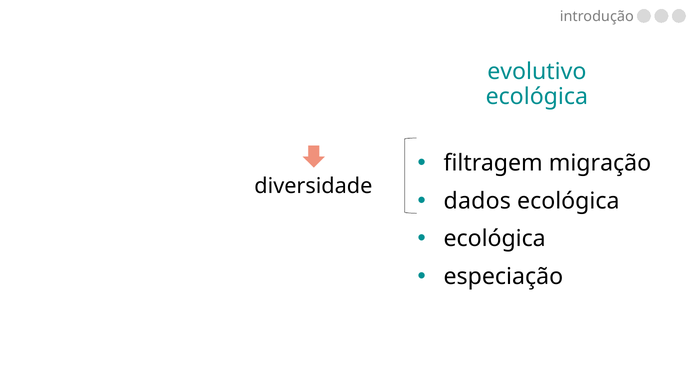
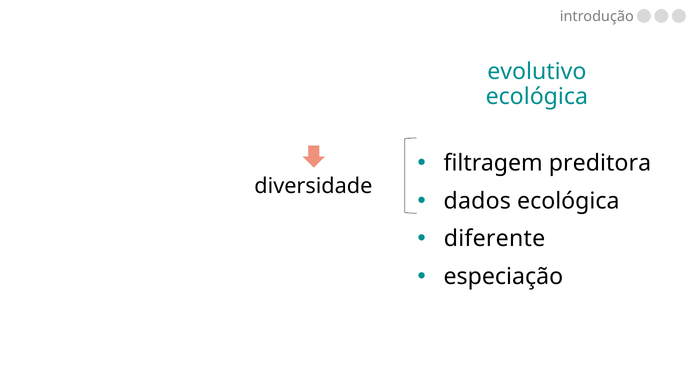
migração: migração -> preditora
ecológica at (495, 238): ecológica -> diferente
